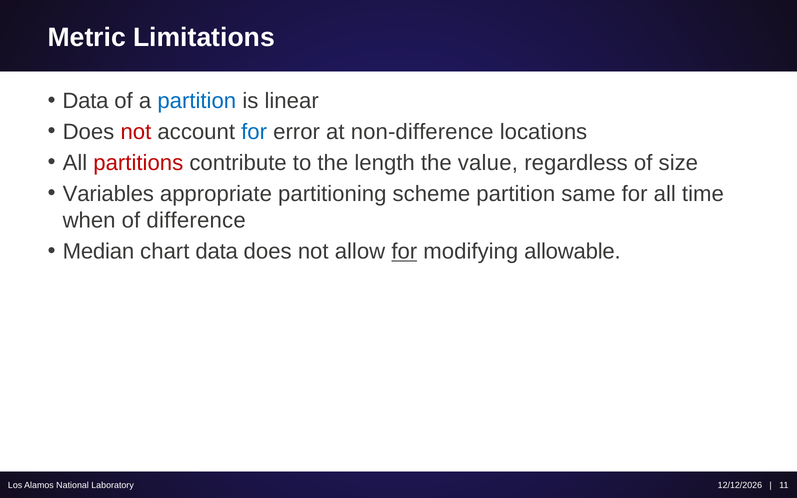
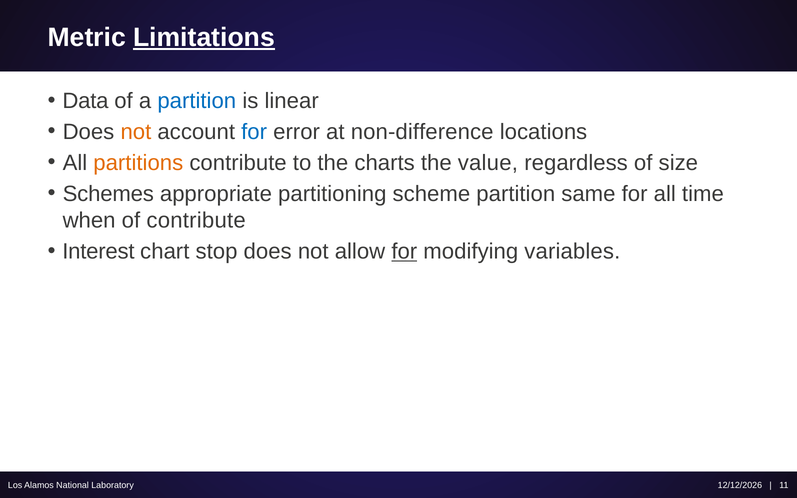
Limitations underline: none -> present
not at (136, 132) colour: red -> orange
partitions colour: red -> orange
length: length -> charts
Variables: Variables -> Schemes
of difference: difference -> contribute
Median: Median -> Interest
chart data: data -> stop
allowable: allowable -> variables
